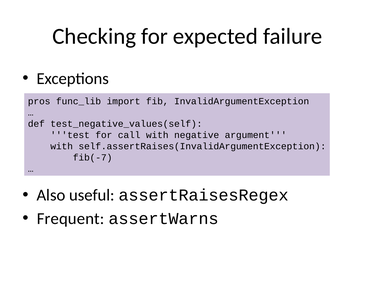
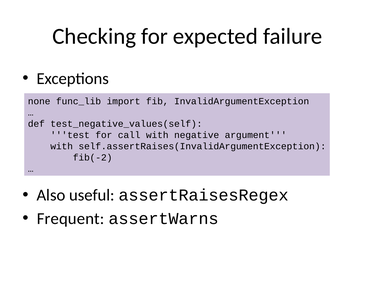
pros: pros -> none
fib(-7: fib(-7 -> fib(-2
